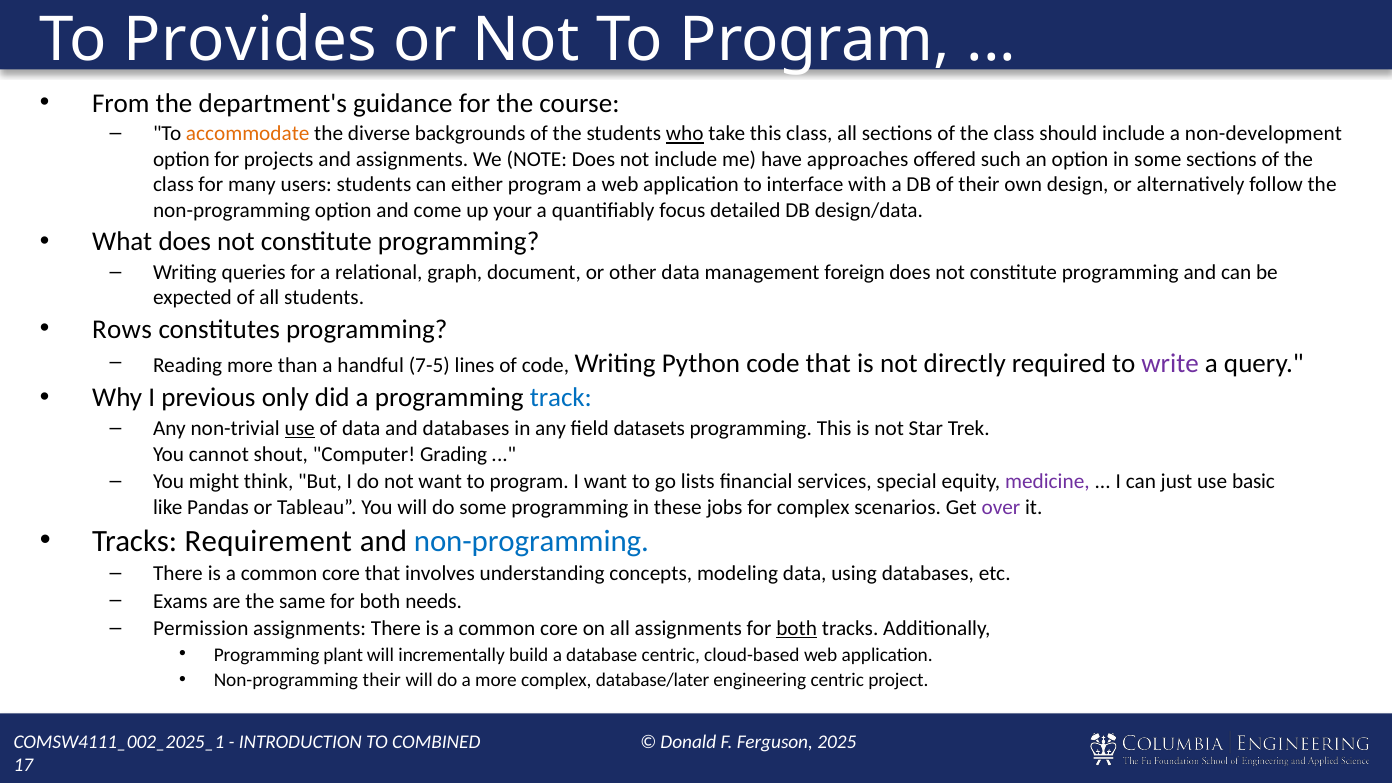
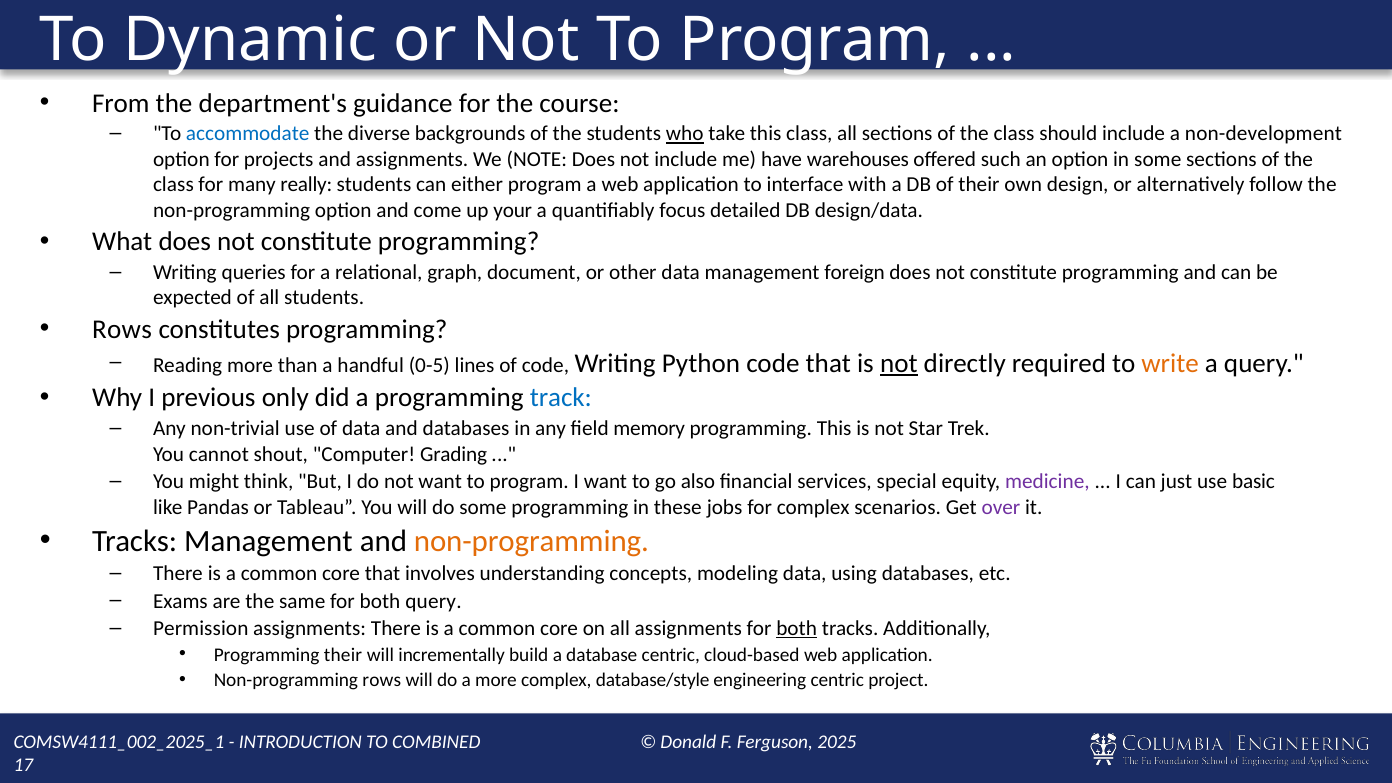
Provides: Provides -> Dynamic
accommodate colour: orange -> blue
approaches: approaches -> warehouses
users: users -> really
7-5: 7-5 -> 0-5
not at (899, 364) underline: none -> present
write colour: purple -> orange
use at (300, 429) underline: present -> none
datasets: datasets -> memory
lists: lists -> also
Tracks Requirement: Requirement -> Management
non-programming at (531, 541) colour: blue -> orange
both needs: needs -> query
Programming plant: plant -> their
Non-programming their: their -> rows
database/later: database/later -> database/style
